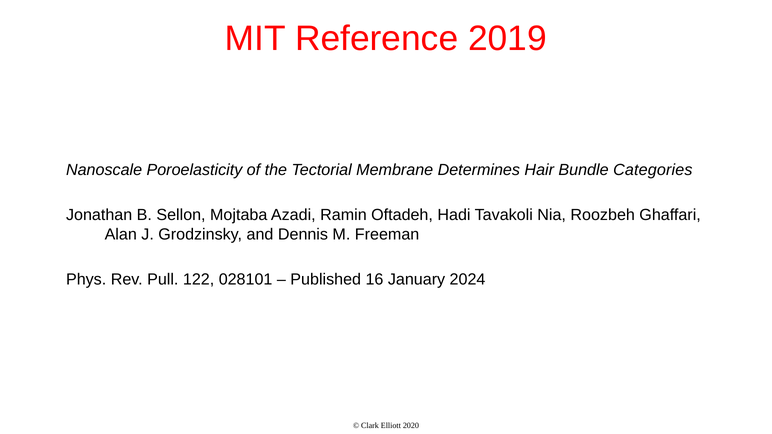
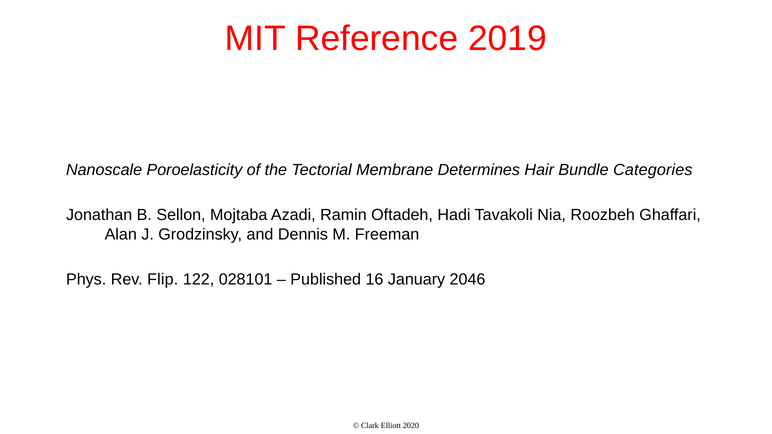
Pull: Pull -> Flip
2024: 2024 -> 2046
